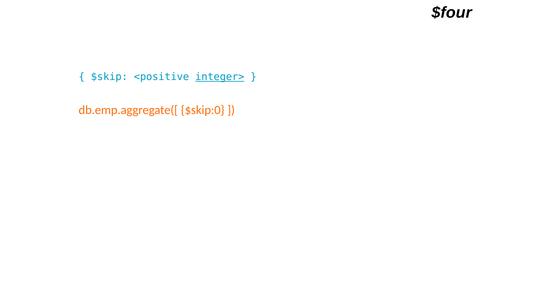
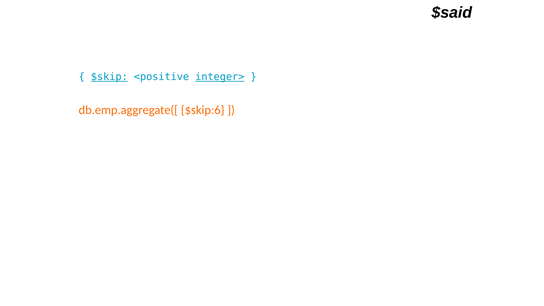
$four: $four -> $said
$skip underline: none -> present
$skip:0: $skip:0 -> $skip:6
